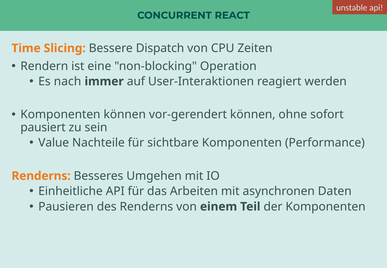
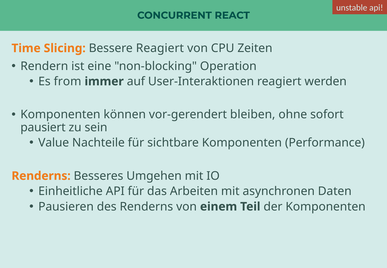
Bessere Dispatch: Dispatch -> Reagiert
nach: nach -> from
vor-gerendert können: können -> bleiben
